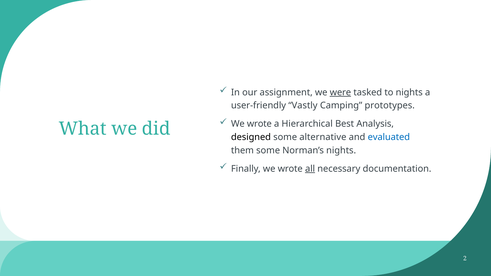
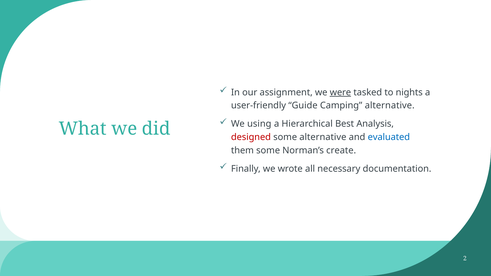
Vastly: Vastly -> Guide
Camping prototypes: prototypes -> alternative
wrote at (259, 124): wrote -> using
designed colour: black -> red
Norman’s nights: nights -> create
all underline: present -> none
